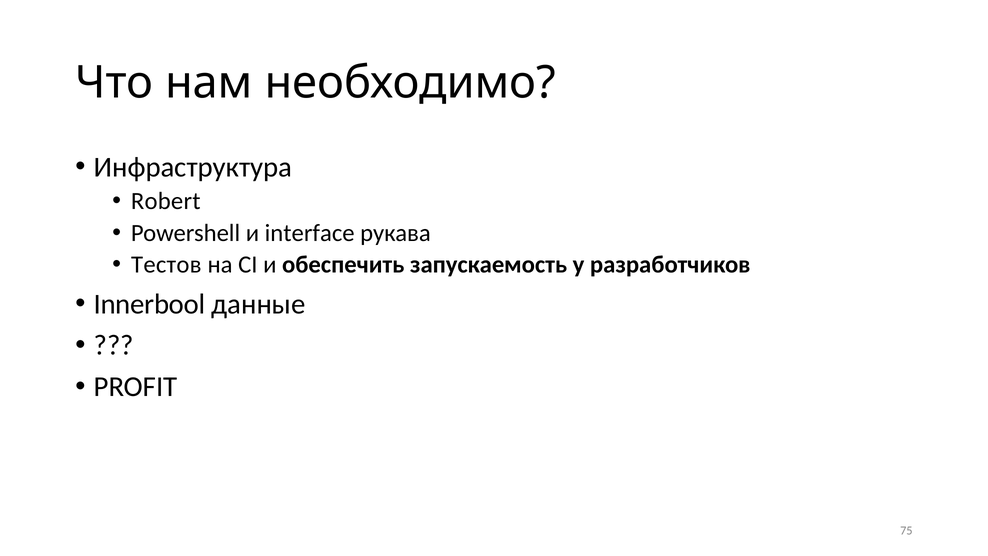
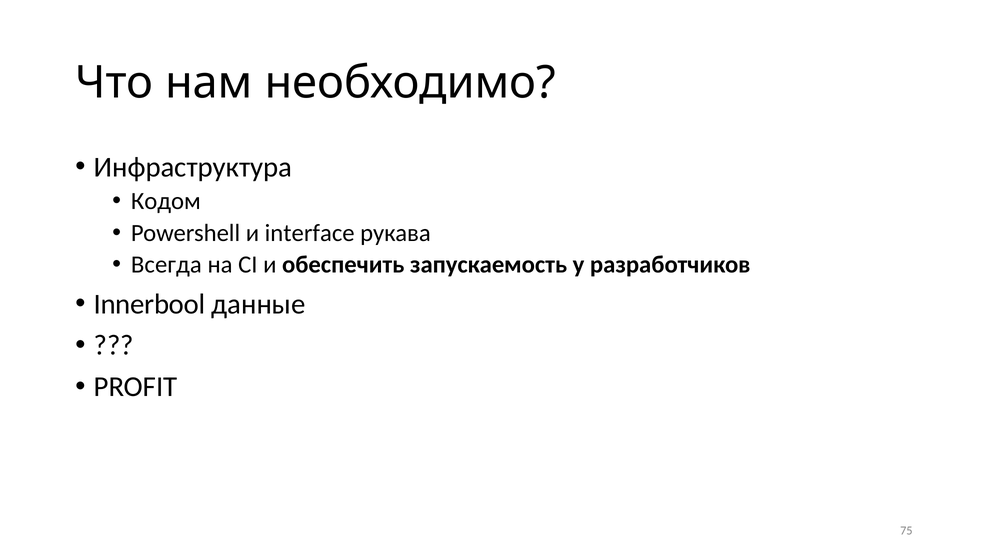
Robert: Robert -> Кодом
Тестов: Тестов -> Всегда
